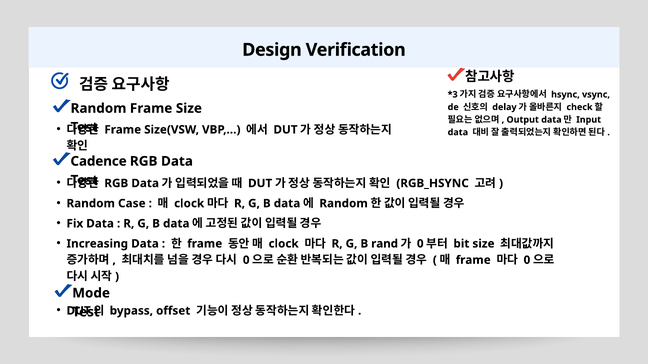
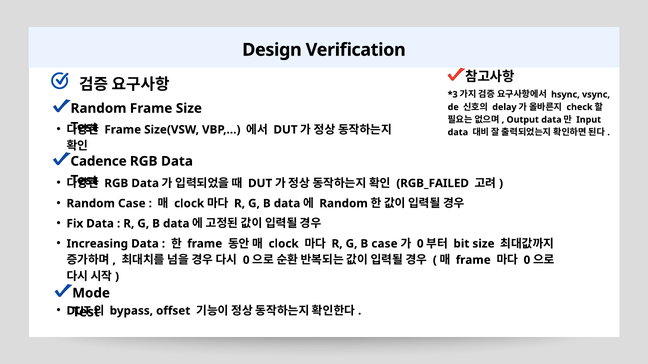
RGB_HSYNC: RGB_HSYNC -> RGB_FAILED
B rand: rand -> case
